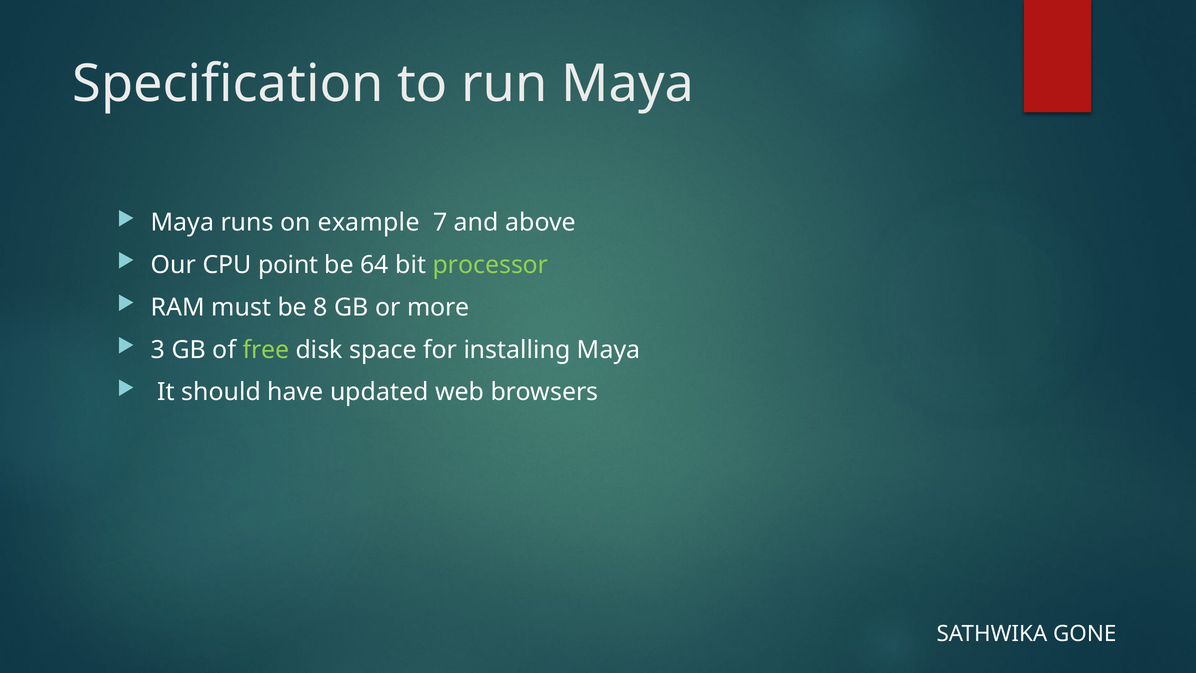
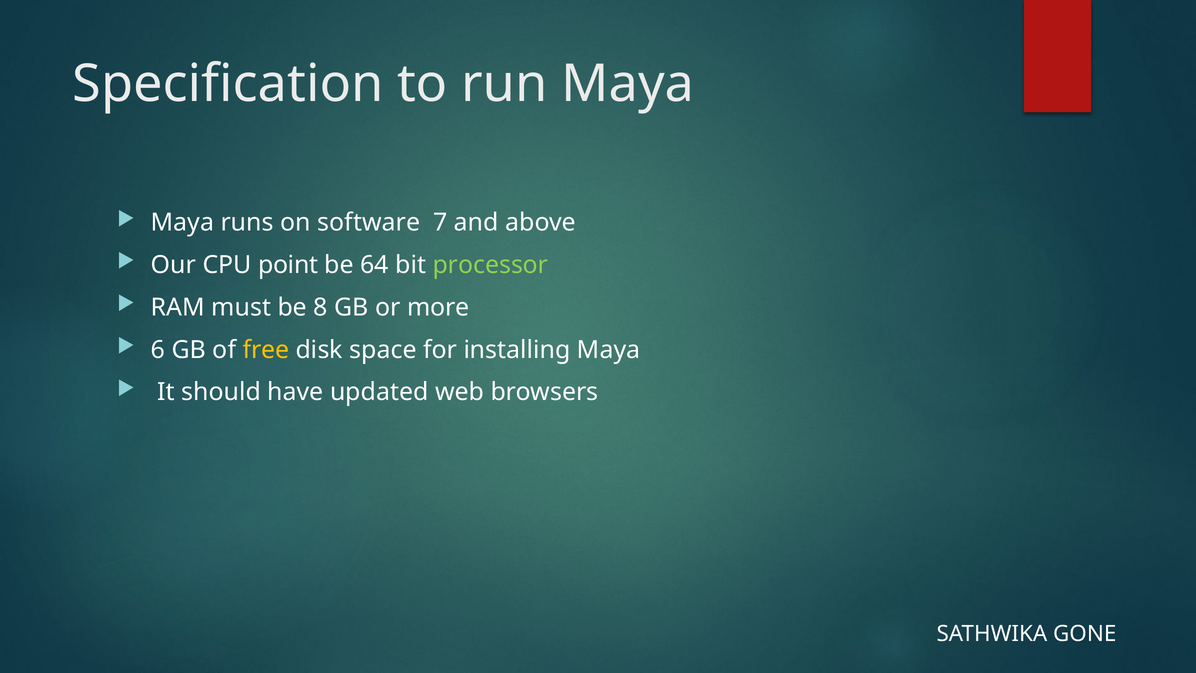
example: example -> software
3: 3 -> 6
free colour: light green -> yellow
